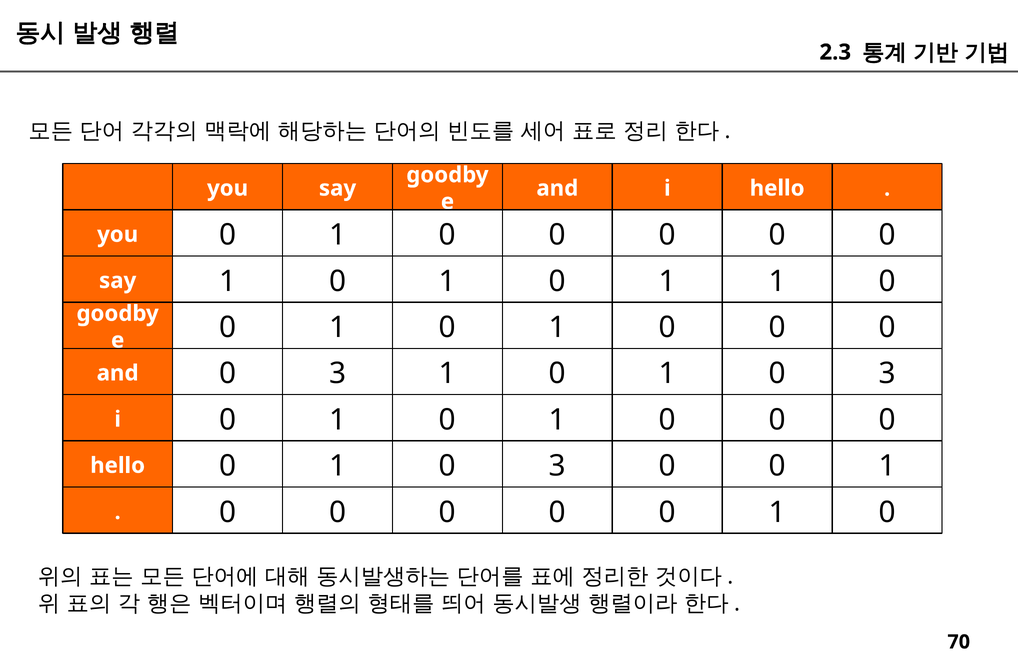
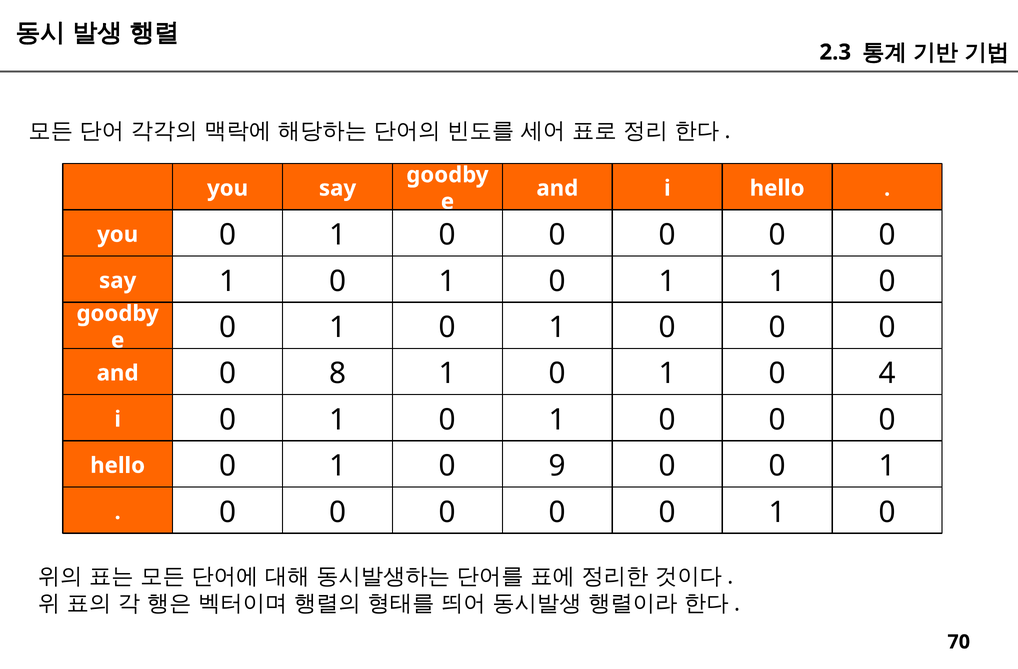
and 0 3: 3 -> 8
3 at (887, 373): 3 -> 4
3 at (557, 466): 3 -> 9
